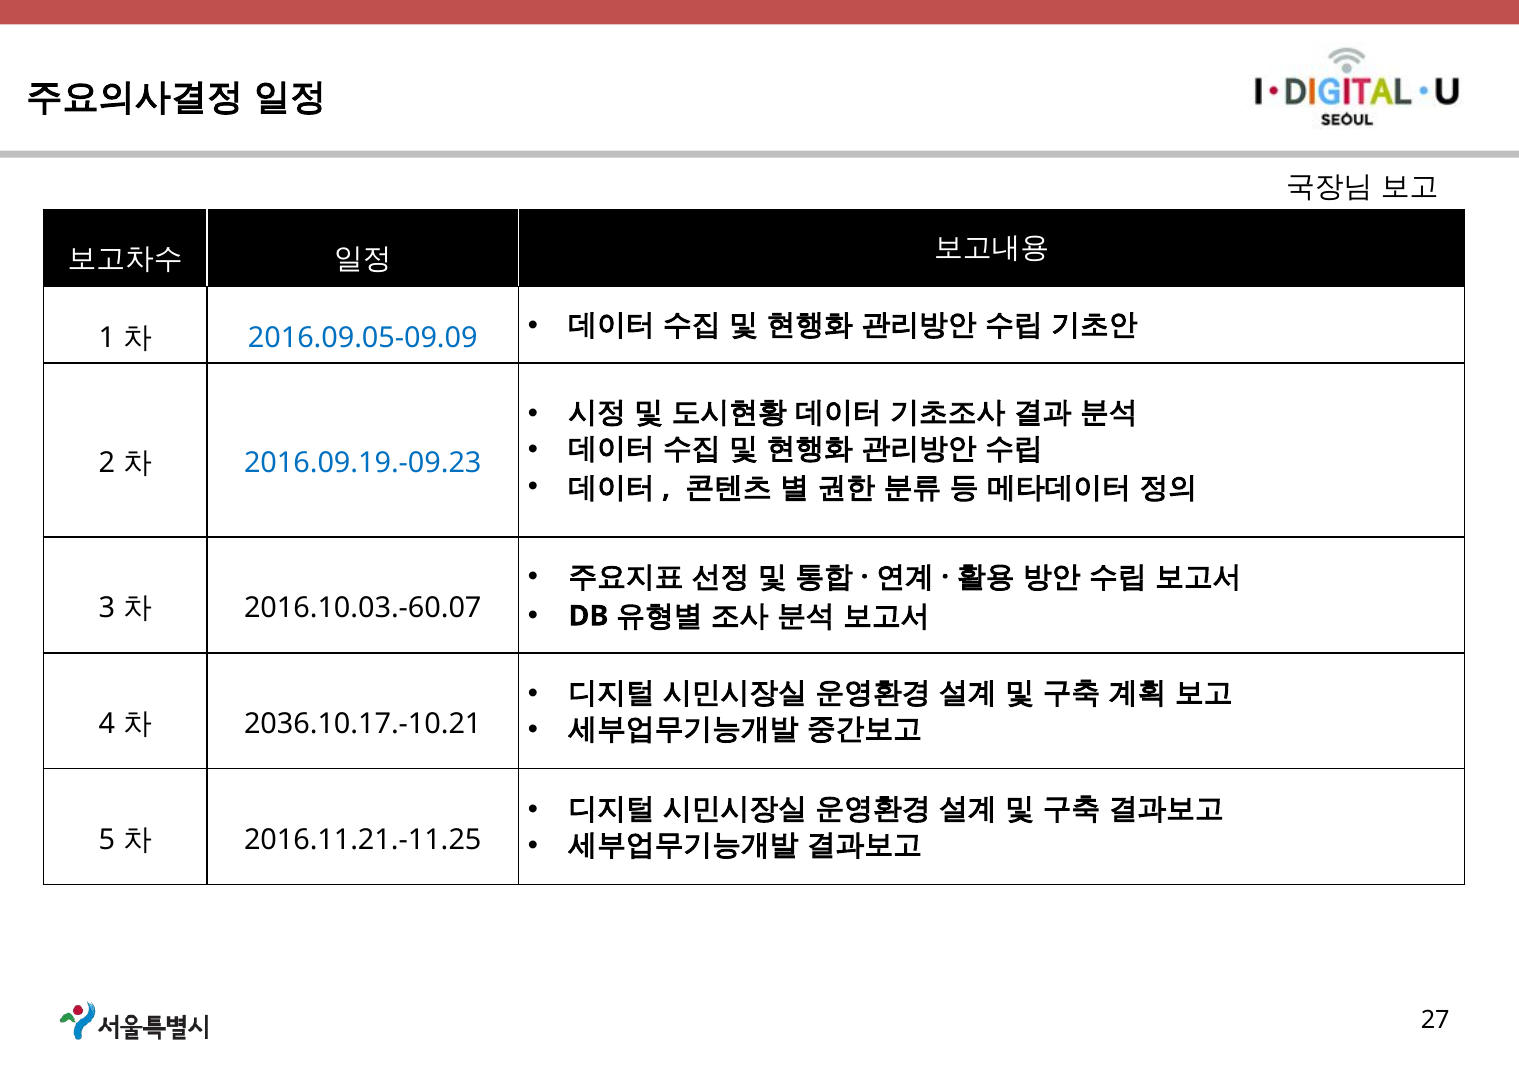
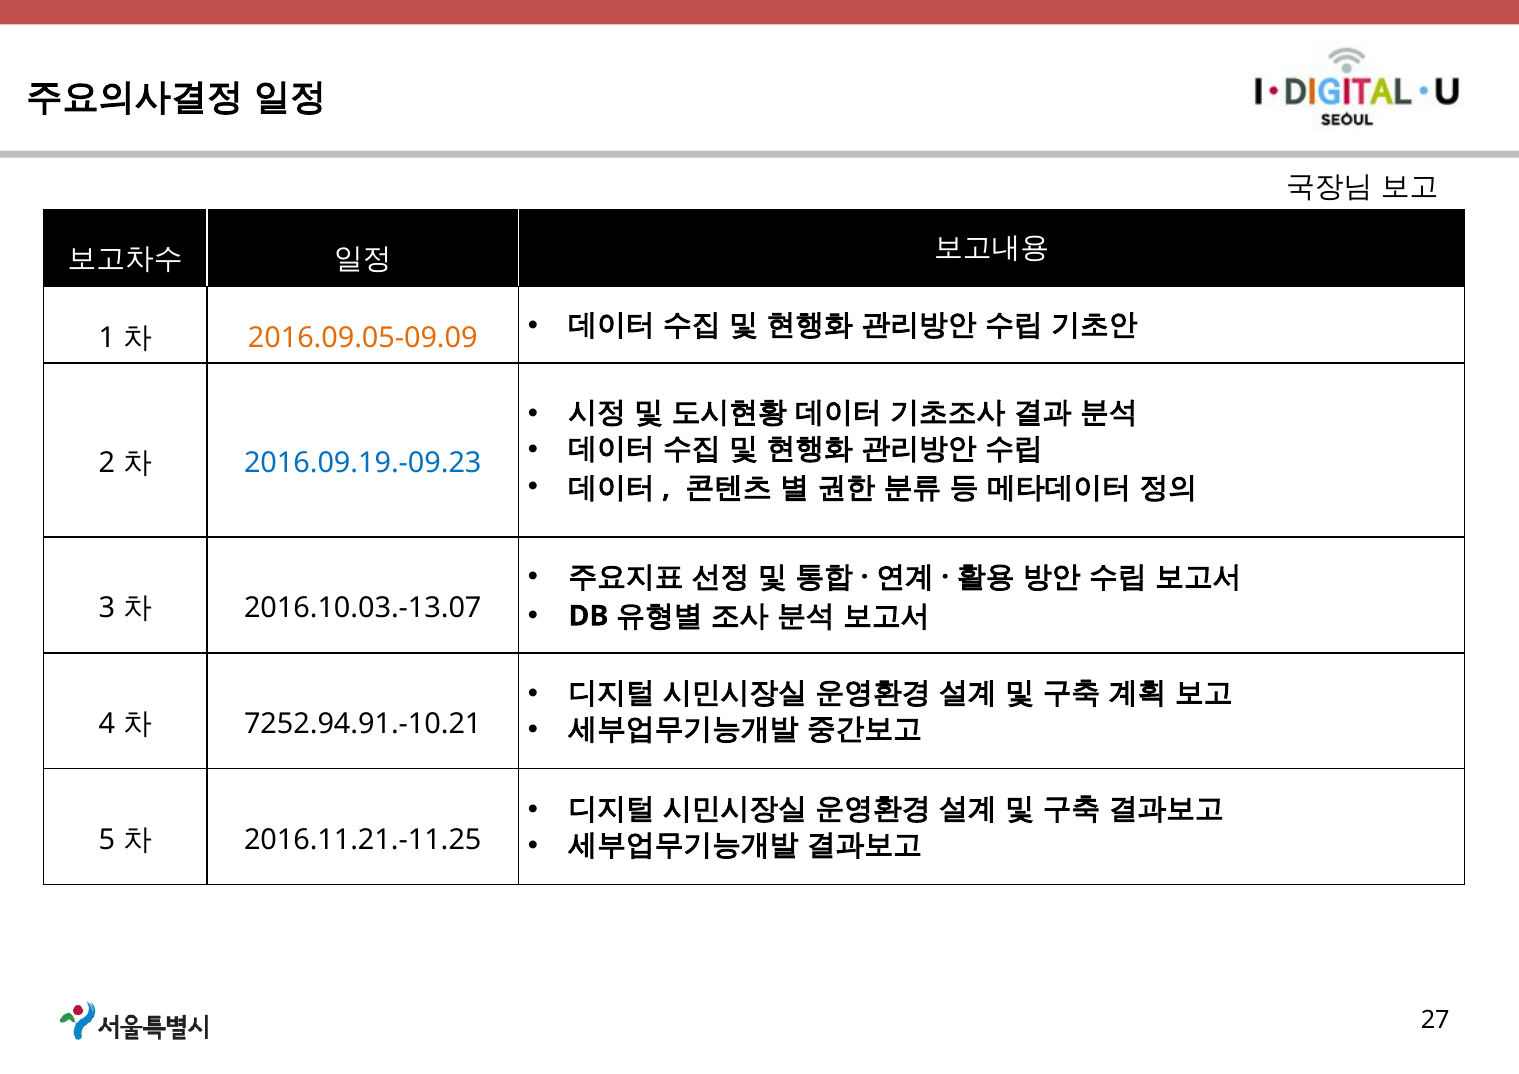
2016.09.05-09.09 colour: blue -> orange
2016.10.03.-60.07: 2016.10.03.-60.07 -> 2016.10.03.-13.07
2036.10.17.-10.21: 2036.10.17.-10.21 -> 7252.94.91.-10.21
